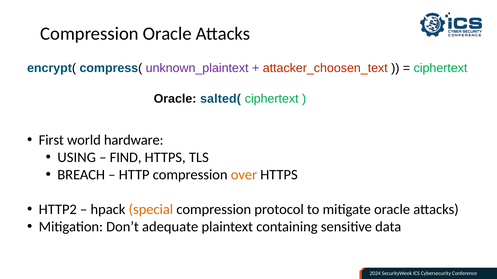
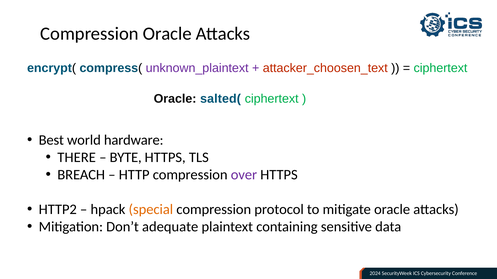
First: First -> Best
USING: USING -> THERE
FIND: FIND -> BYTE
over colour: orange -> purple
